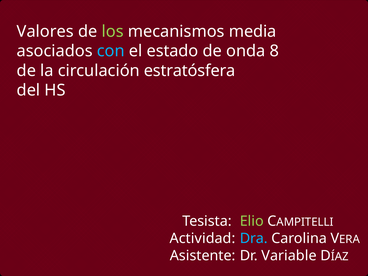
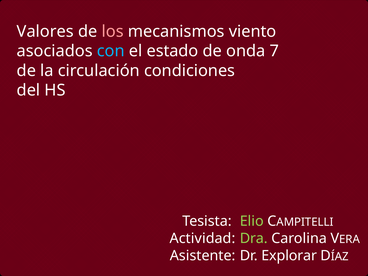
los colour: light green -> pink
media: media -> viento
8: 8 -> 7
estratósfera: estratósfera -> condiciones
Dra colour: light blue -> light green
Variable: Variable -> Explorar
